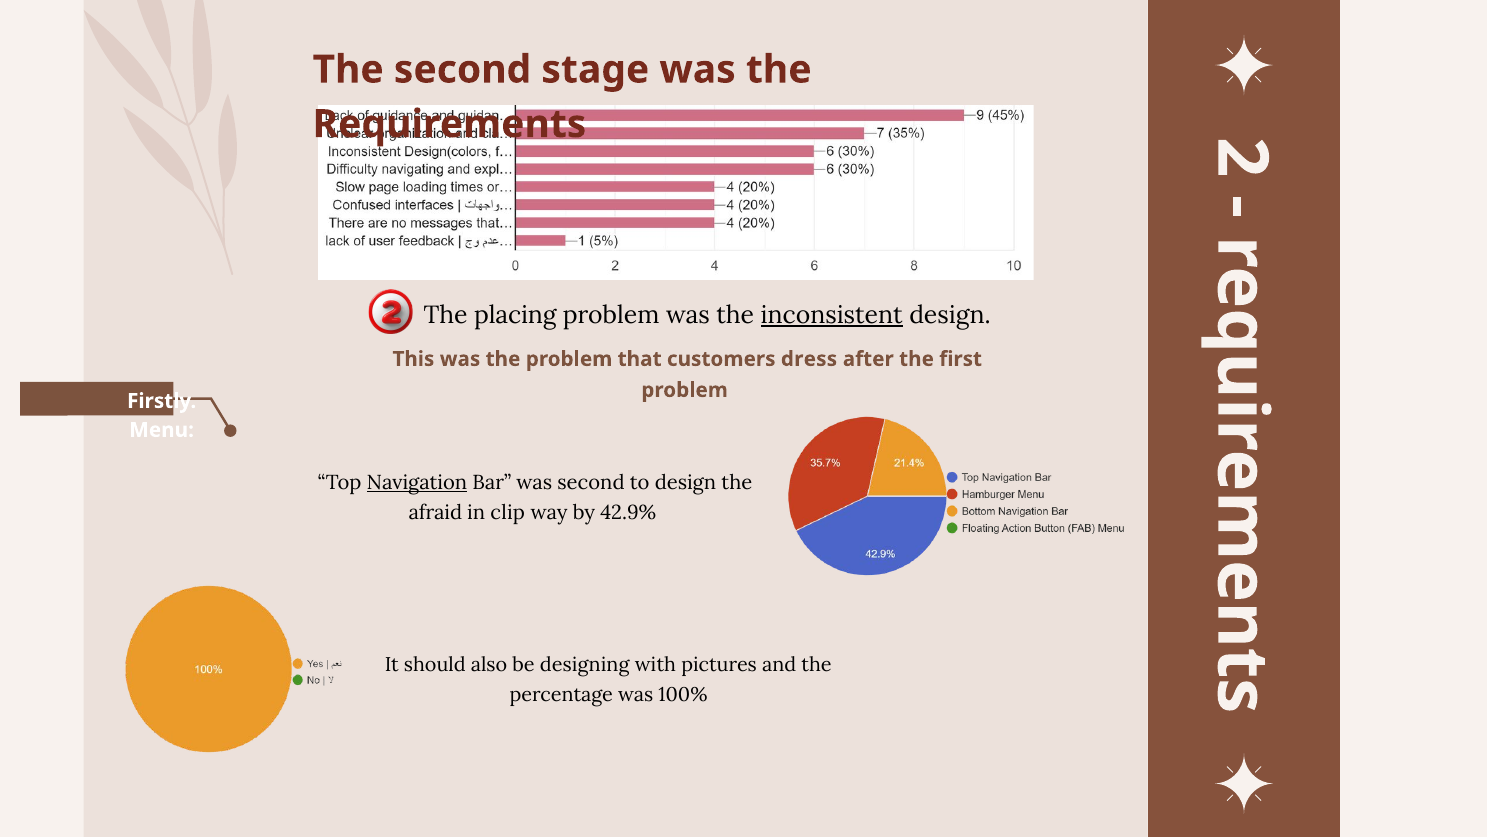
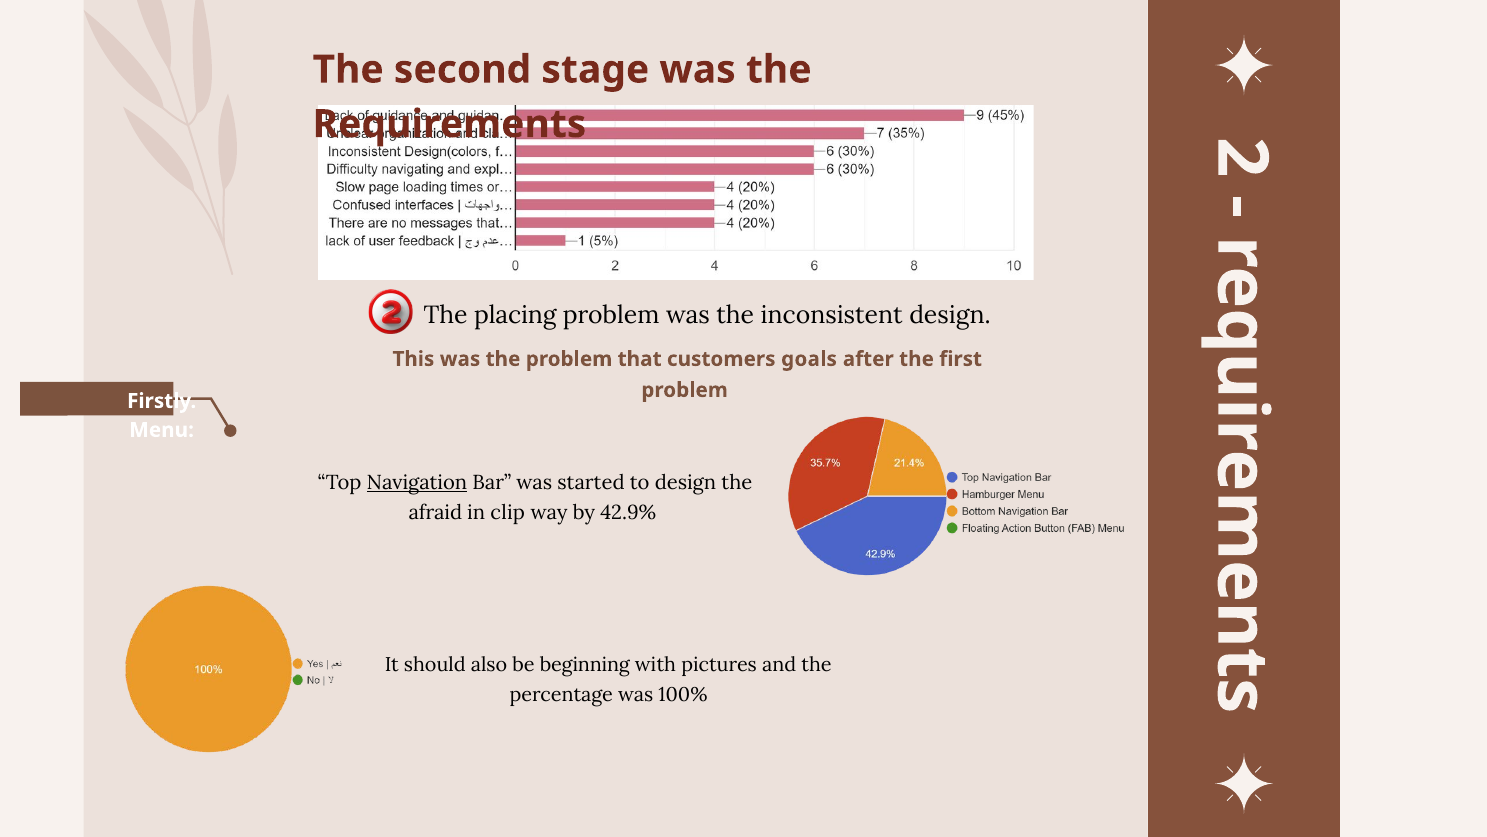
inconsistent underline: present -> none
dress: dress -> goals
was second: second -> started
designing: designing -> beginning
